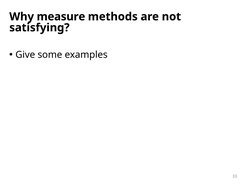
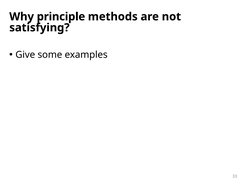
measure: measure -> principle
